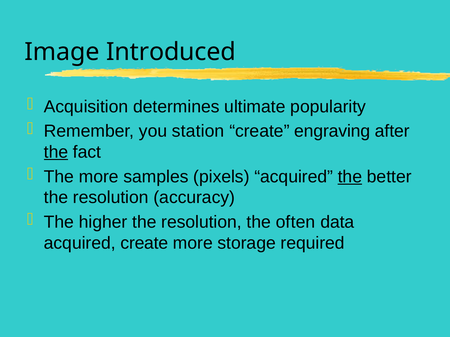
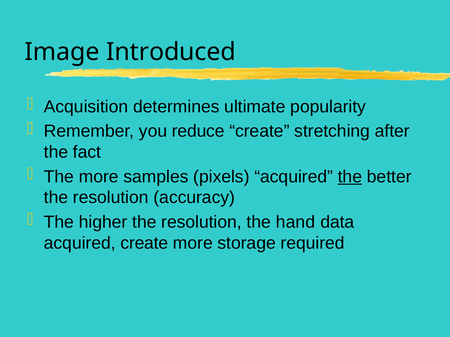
station: station -> reduce
engraving: engraving -> stretching
the at (56, 152) underline: present -> none
often: often -> hand
